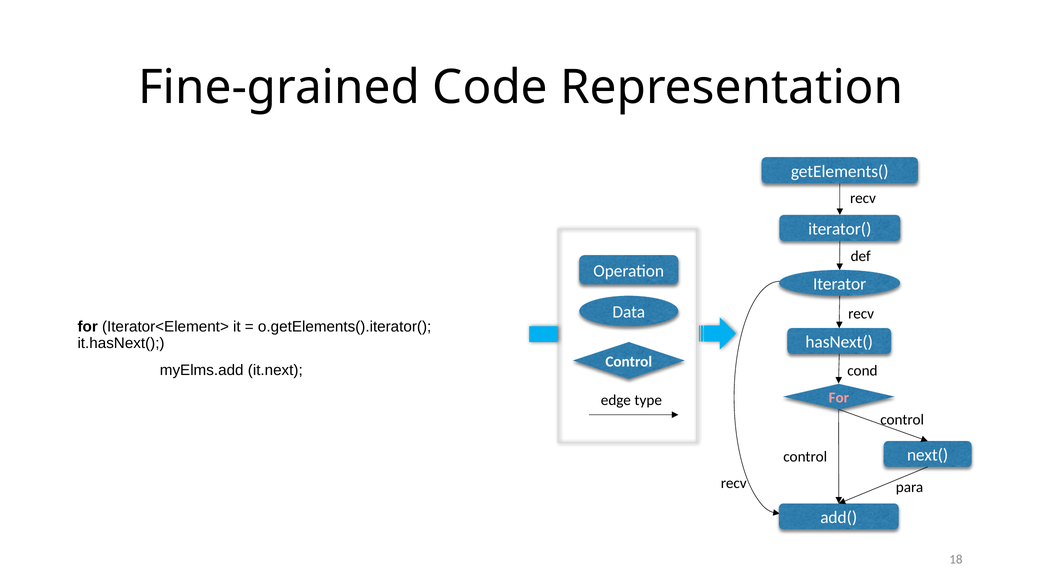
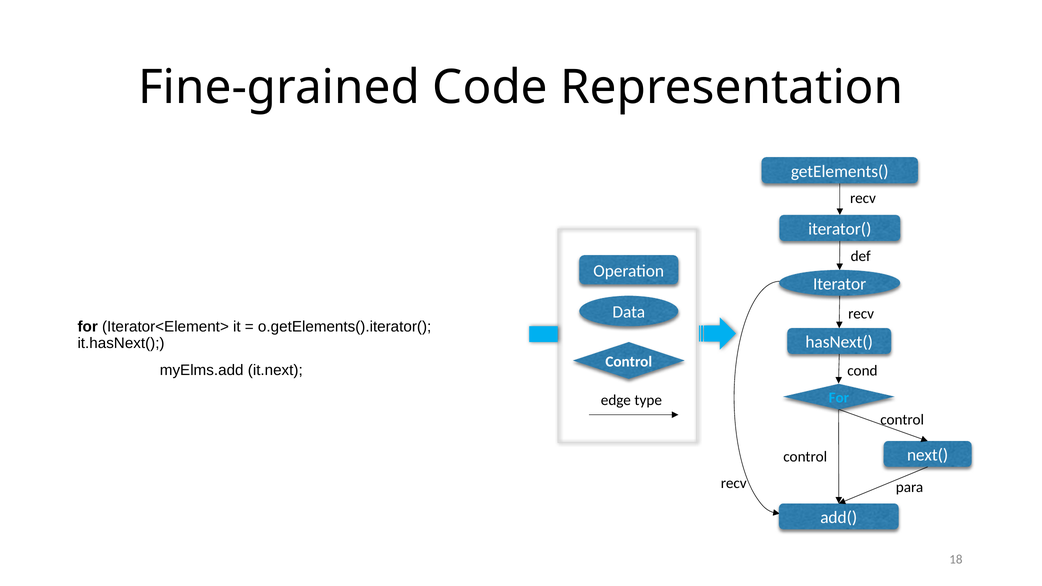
For at (839, 398) colour: pink -> light blue
